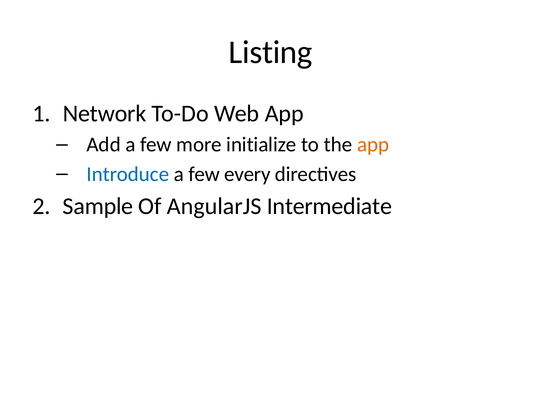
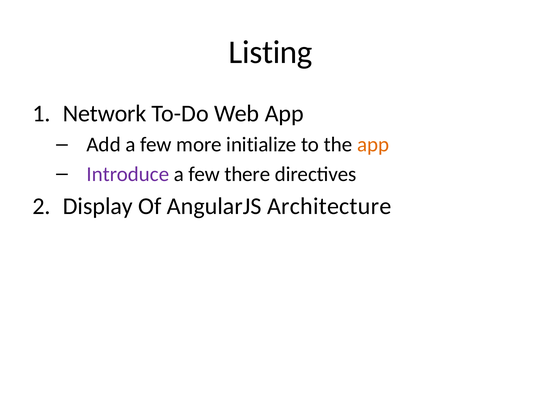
Introduce colour: blue -> purple
every: every -> there
Sample: Sample -> Display
Intermediate: Intermediate -> Architecture
